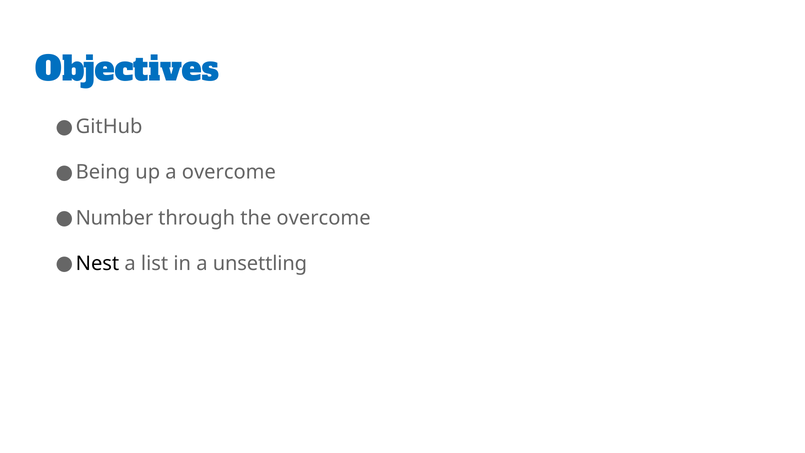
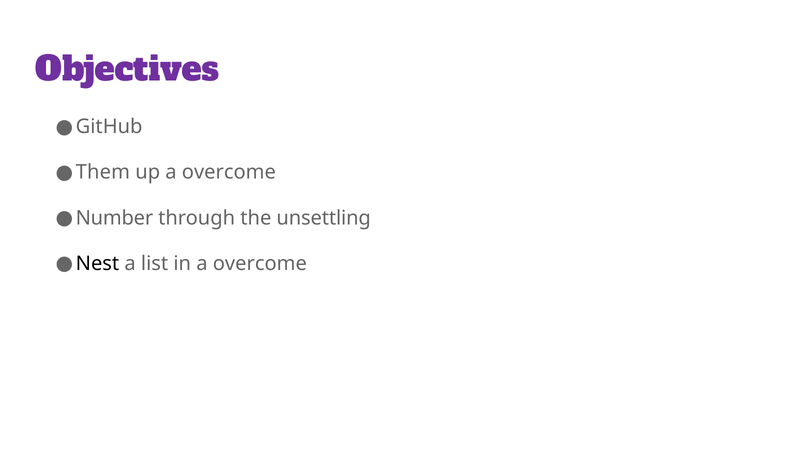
Objectives colour: blue -> purple
Being: Being -> Them
the overcome: overcome -> unsettling
in a unsettling: unsettling -> overcome
